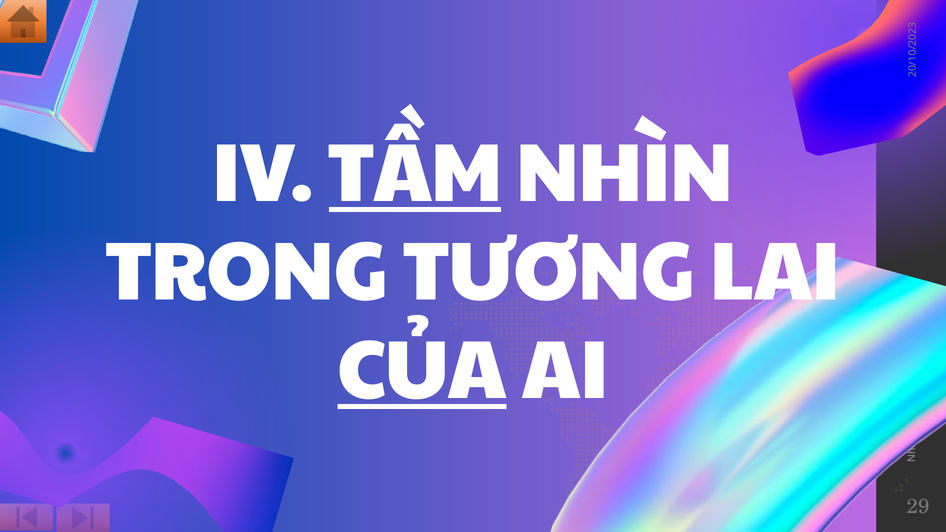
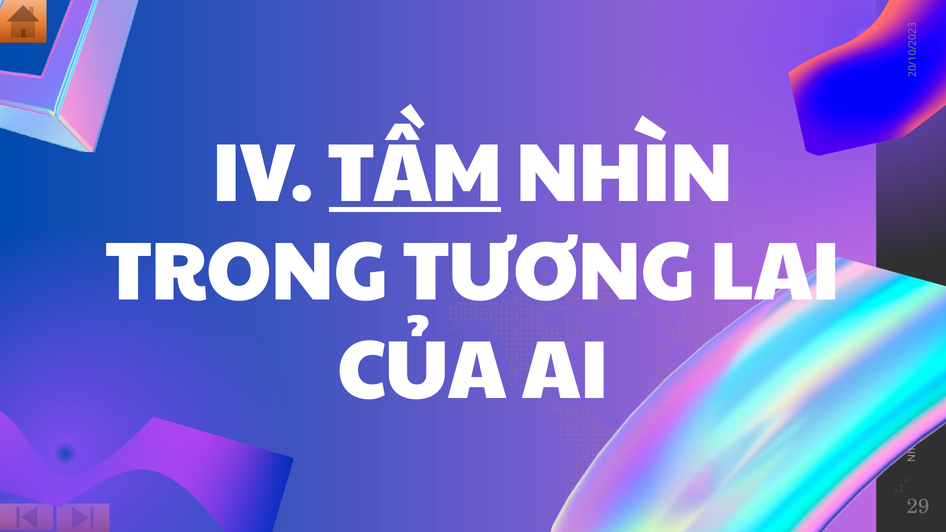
CỦA underline: present -> none
